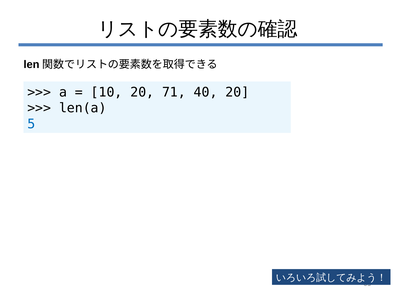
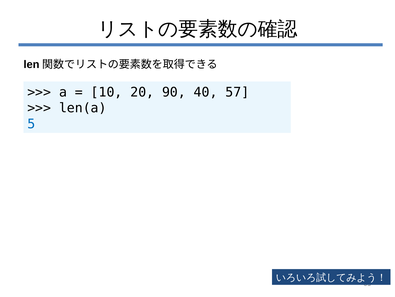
71: 71 -> 90
40 20: 20 -> 57
